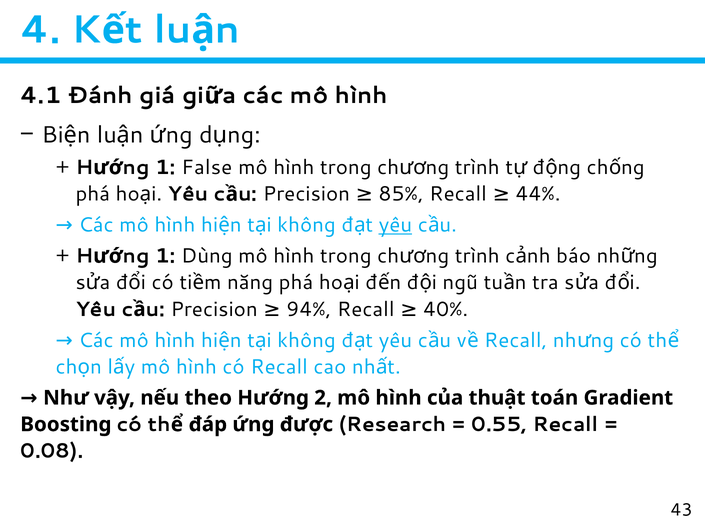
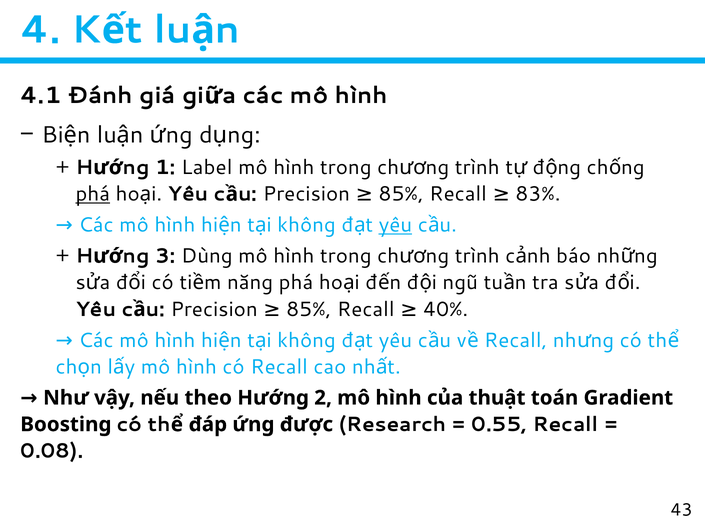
False: False -> Label
phá at (93, 194) underline: none -> present
44%: 44% -> 83%
1 at (165, 256): 1 -> 3
94% at (309, 310): 94% -> 85%
